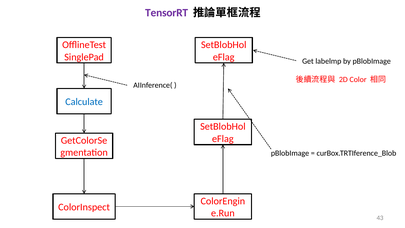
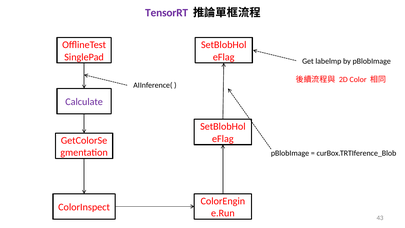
Calculate colour: blue -> purple
